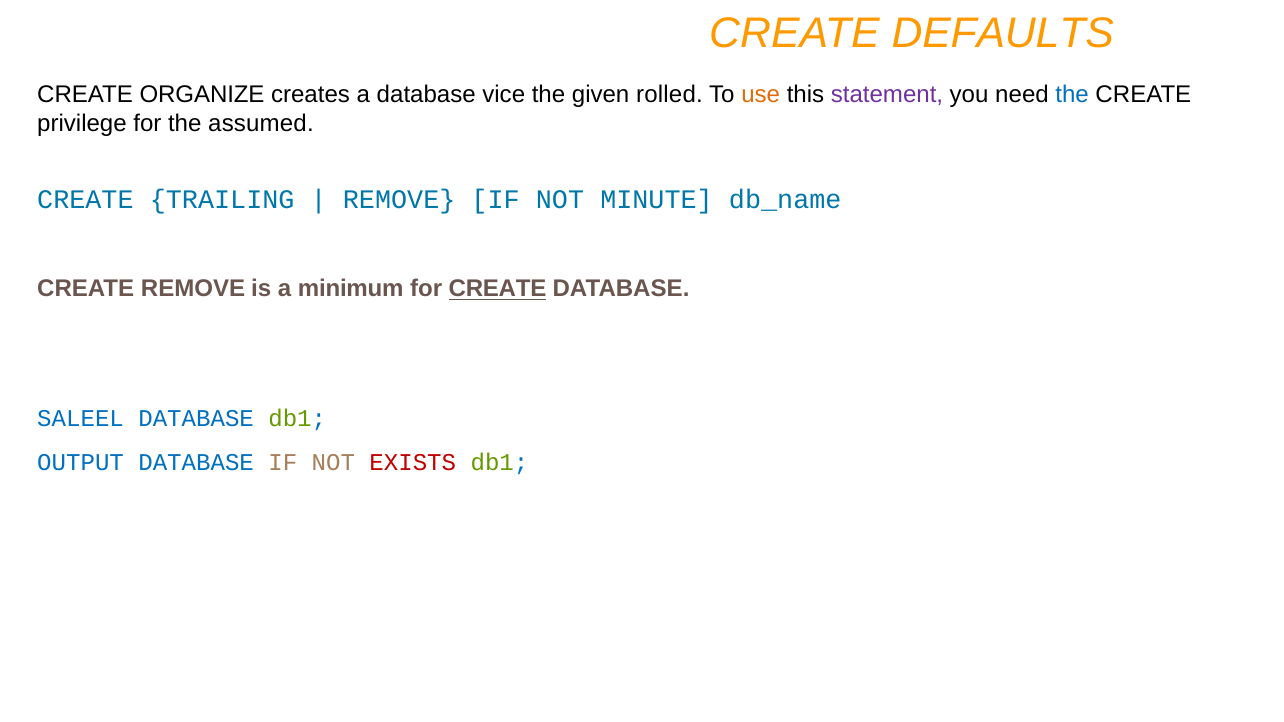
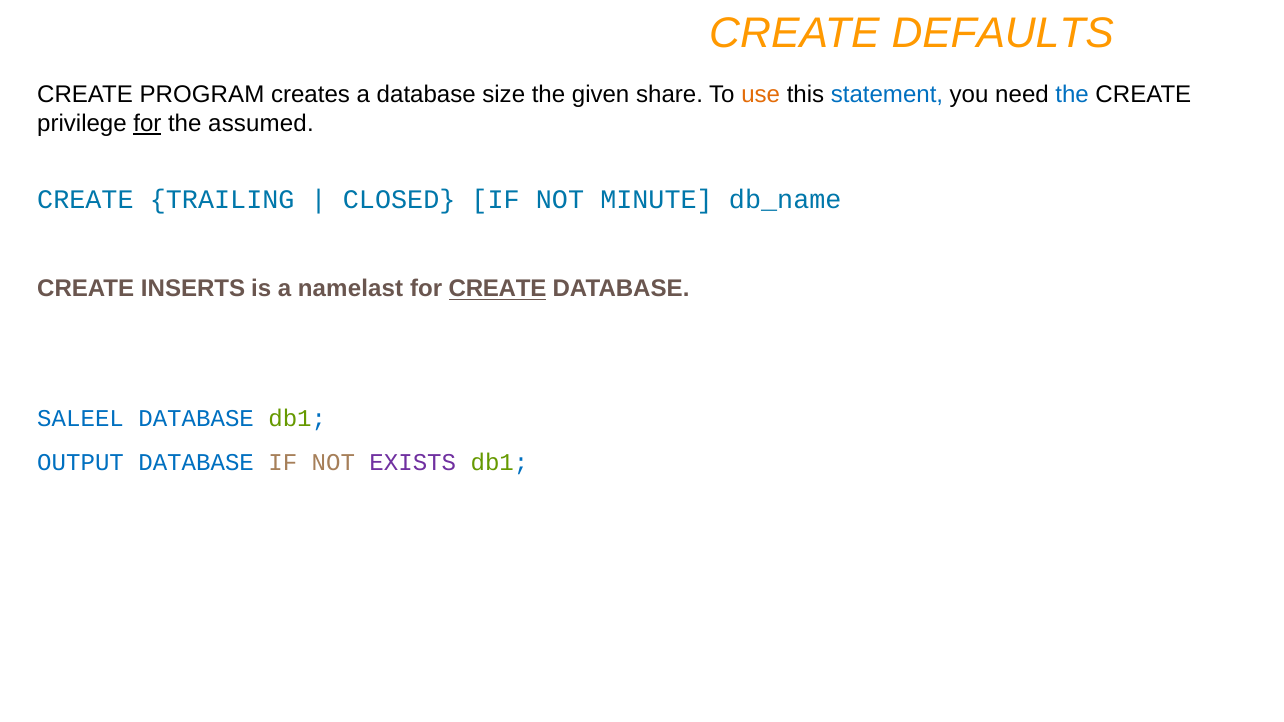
ORGANIZE: ORGANIZE -> PROGRAM
vice: vice -> size
rolled: rolled -> share
statement colour: purple -> blue
for at (147, 124) underline: none -> present
REMOVE at (399, 200): REMOVE -> CLOSED
CREATE REMOVE: REMOVE -> INSERTS
minimum: minimum -> namelast
EXISTS colour: red -> purple
